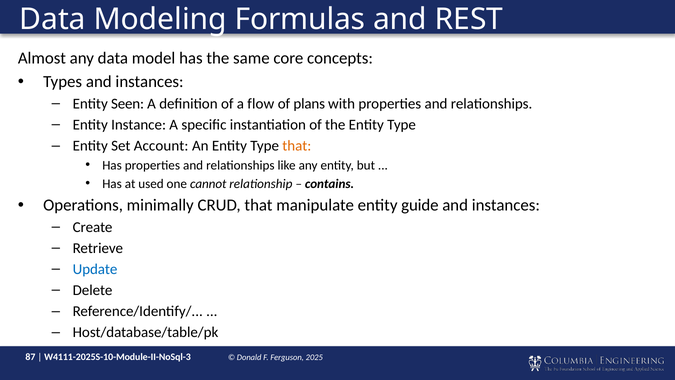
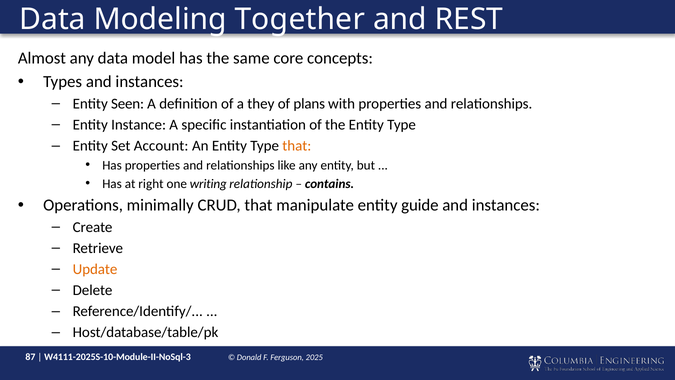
Formulas: Formulas -> Together
flow: flow -> they
used: used -> right
cannot: cannot -> writing
Update colour: blue -> orange
